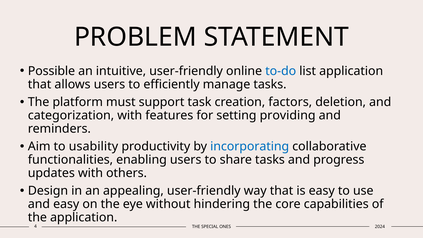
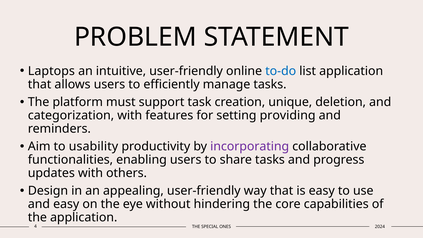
Possible: Possible -> Laptops
factors: factors -> unique
incorporating colour: blue -> purple
